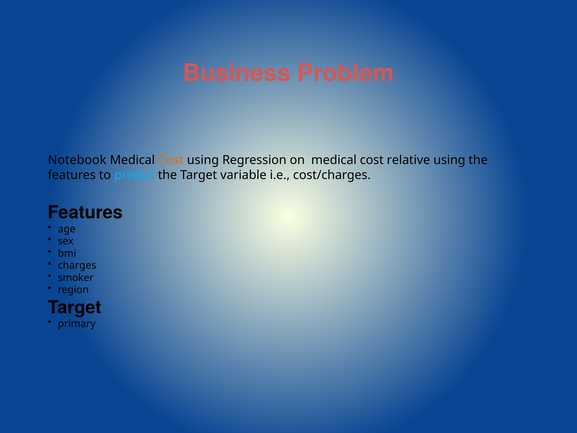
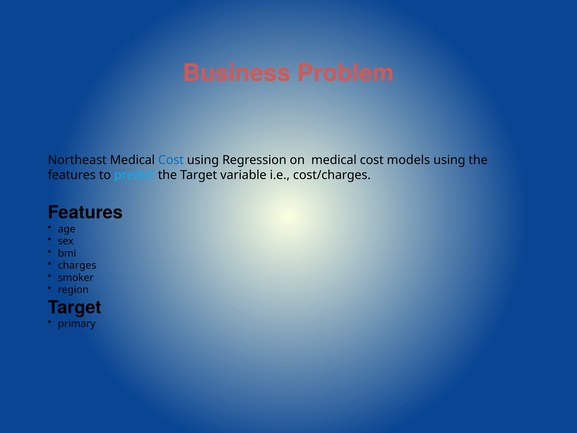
Notebook: Notebook -> Northeast
Cost at (171, 160) colour: orange -> blue
relative: relative -> models
